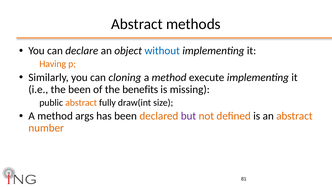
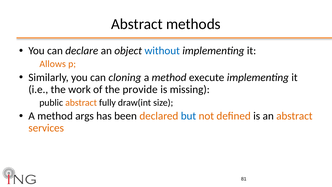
Having: Having -> Allows
the been: been -> work
benefits: benefits -> provide
but colour: purple -> blue
number: number -> services
